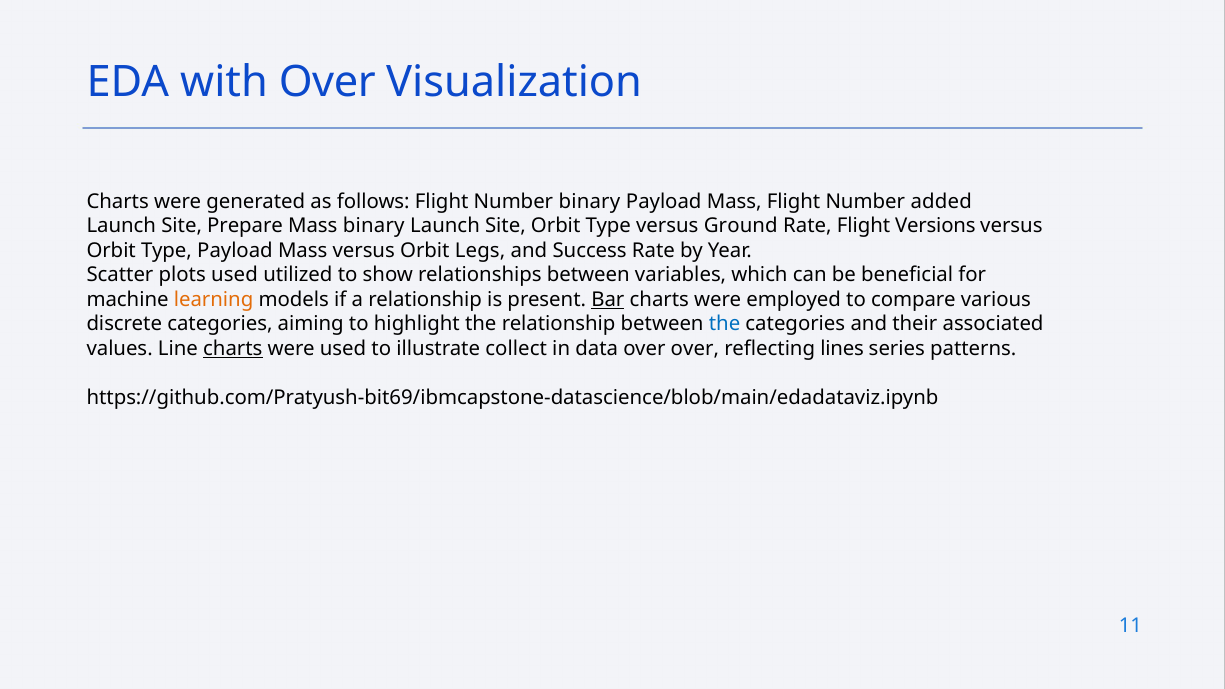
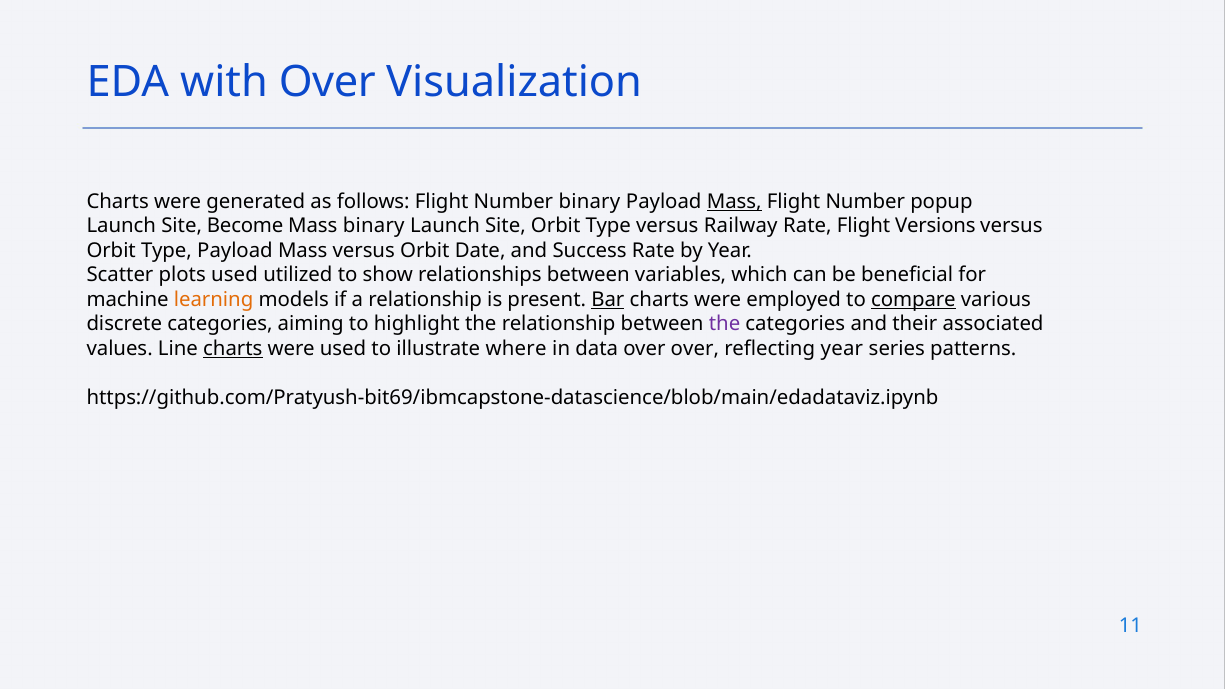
Mass at (734, 202) underline: none -> present
added: added -> popup
Prepare: Prepare -> Become
Ground: Ground -> Railway
Legs: Legs -> Date
compare underline: none -> present
the at (725, 324) colour: blue -> purple
collect: collect -> where
reflecting lines: lines -> year
